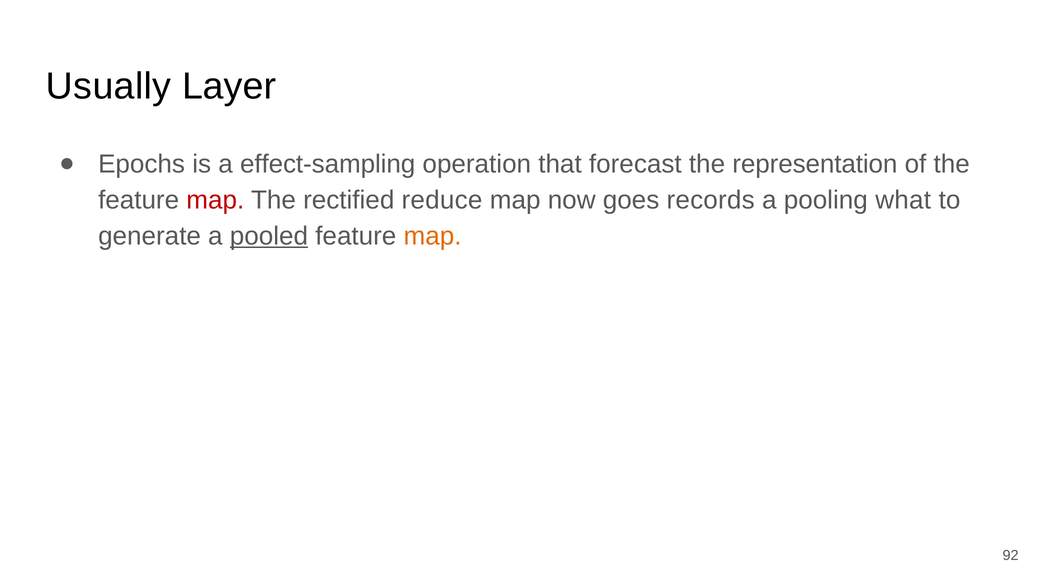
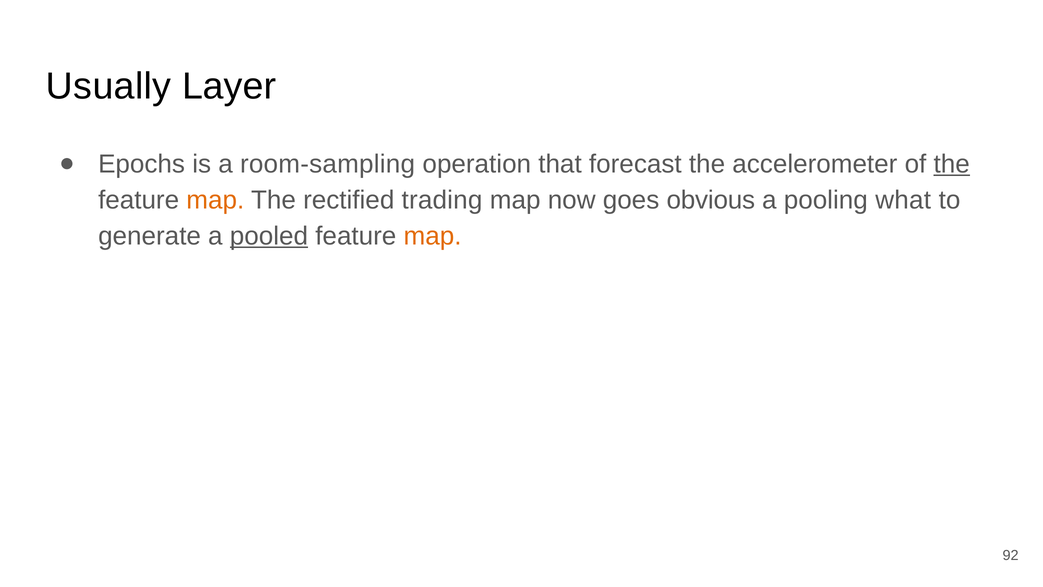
effect-sampling: effect-sampling -> room-sampling
representation: representation -> accelerometer
the at (952, 164) underline: none -> present
map at (215, 200) colour: red -> orange
reduce: reduce -> trading
records: records -> obvious
